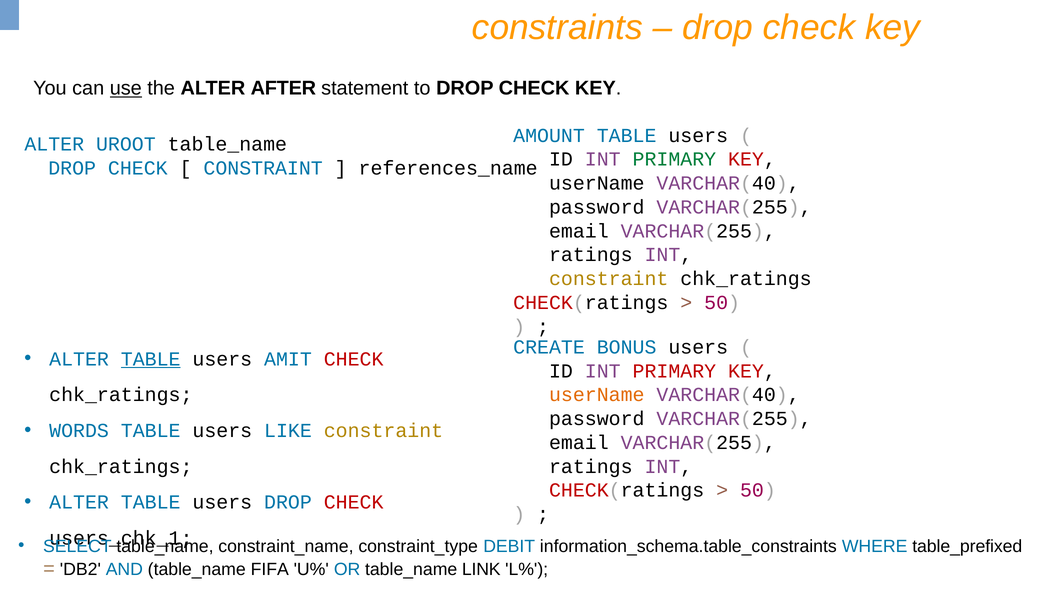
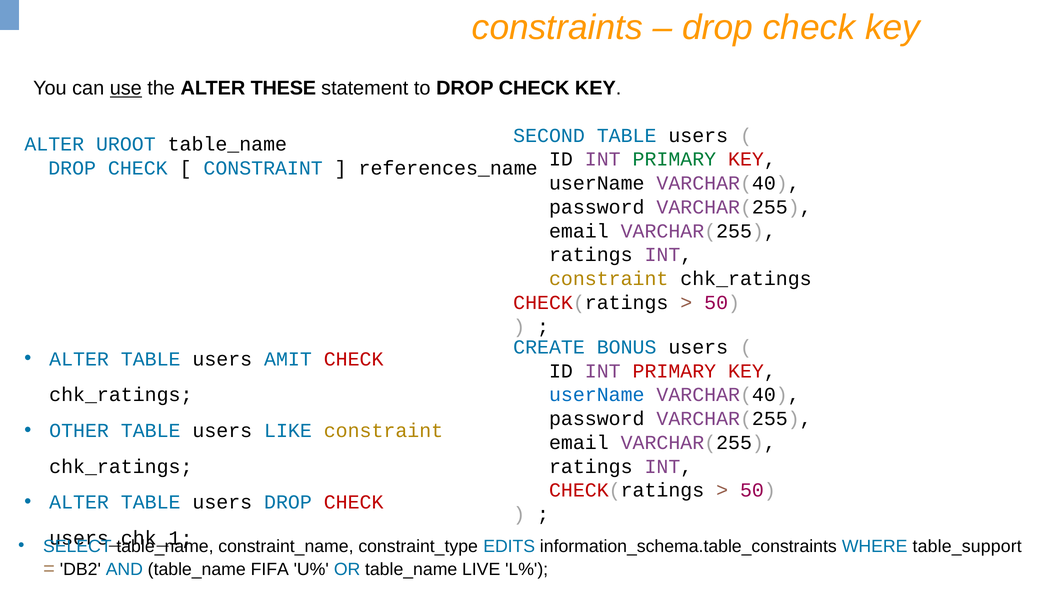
AFTER: AFTER -> THESE
AMOUNT: AMOUNT -> SECOND
TABLE at (151, 359) underline: present -> none
userName at (597, 395) colour: orange -> blue
WORDS: WORDS -> OTHER
DEBIT: DEBIT -> EDITS
table_prefixed: table_prefixed -> table_support
LINK: LINK -> LIVE
